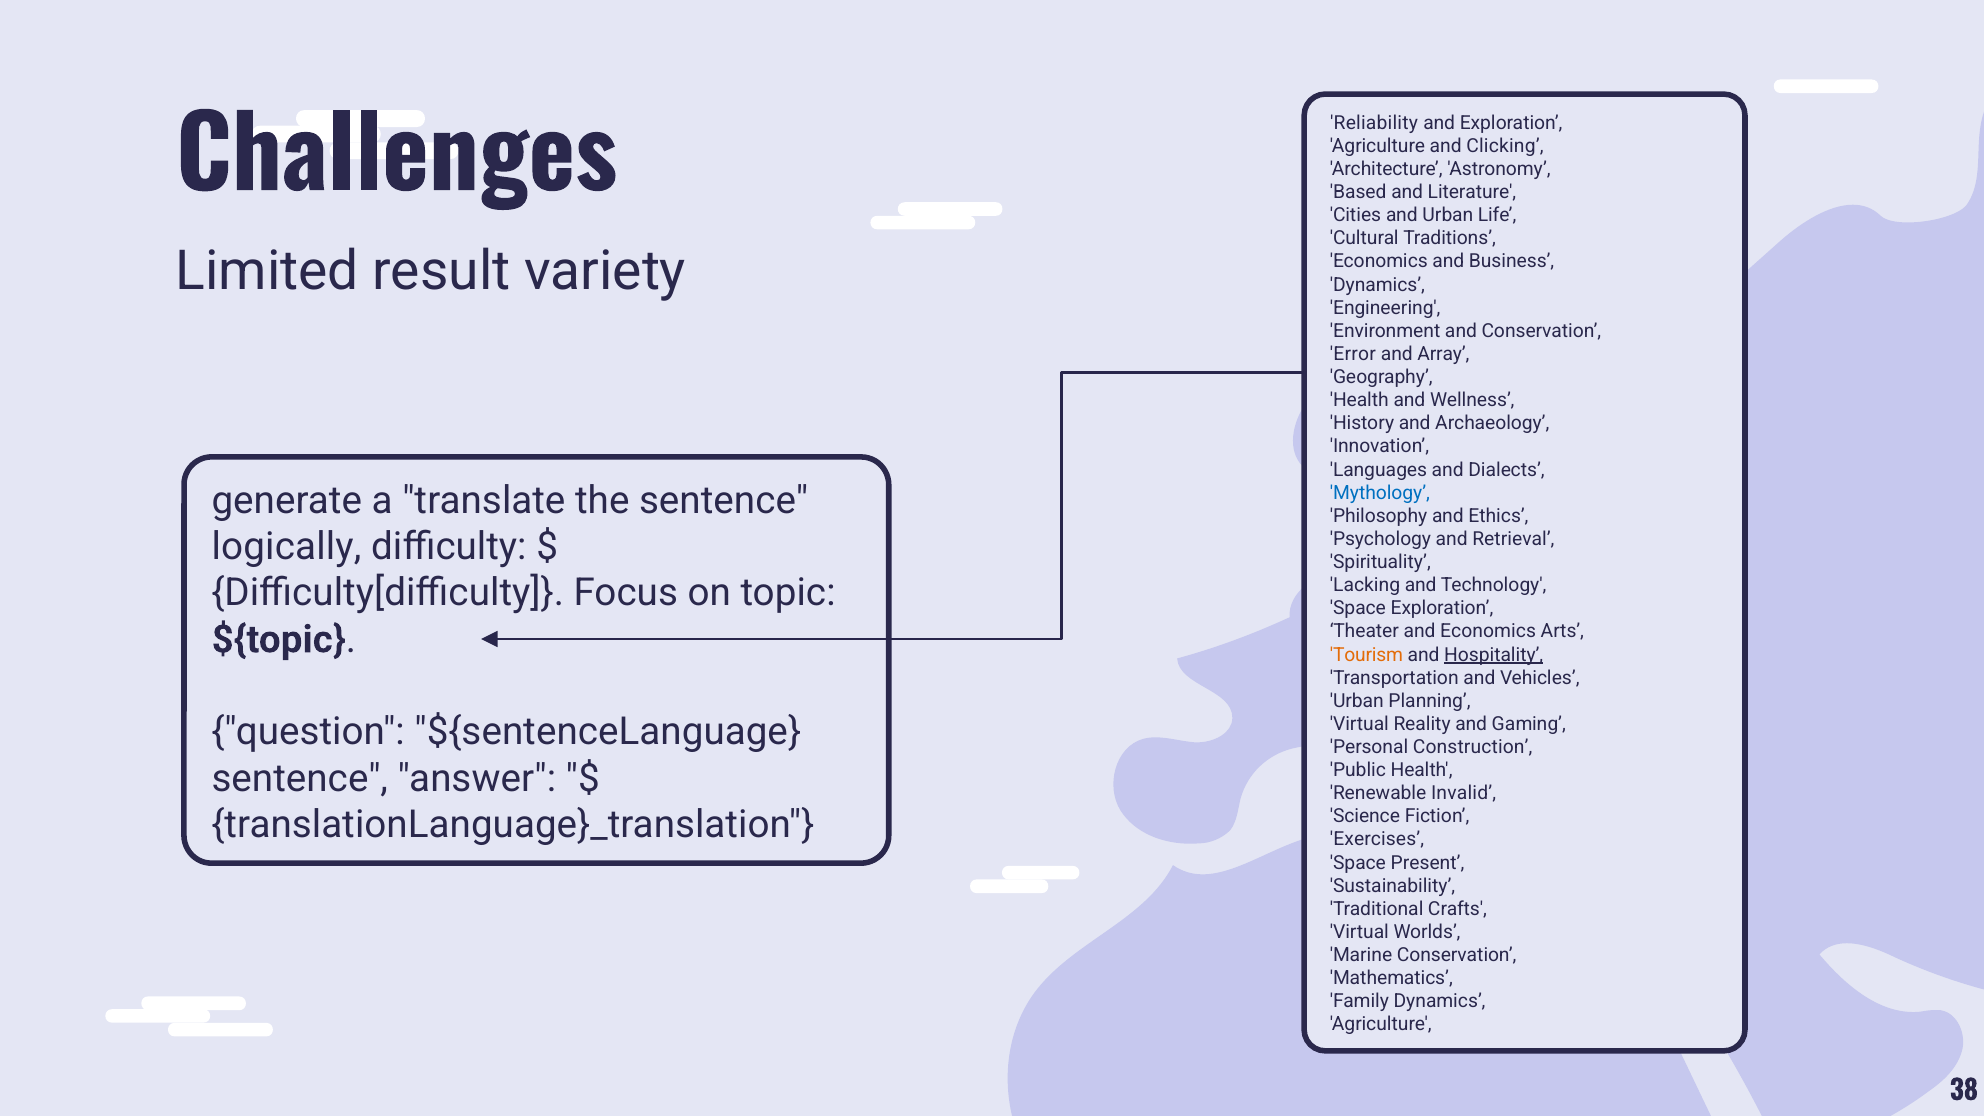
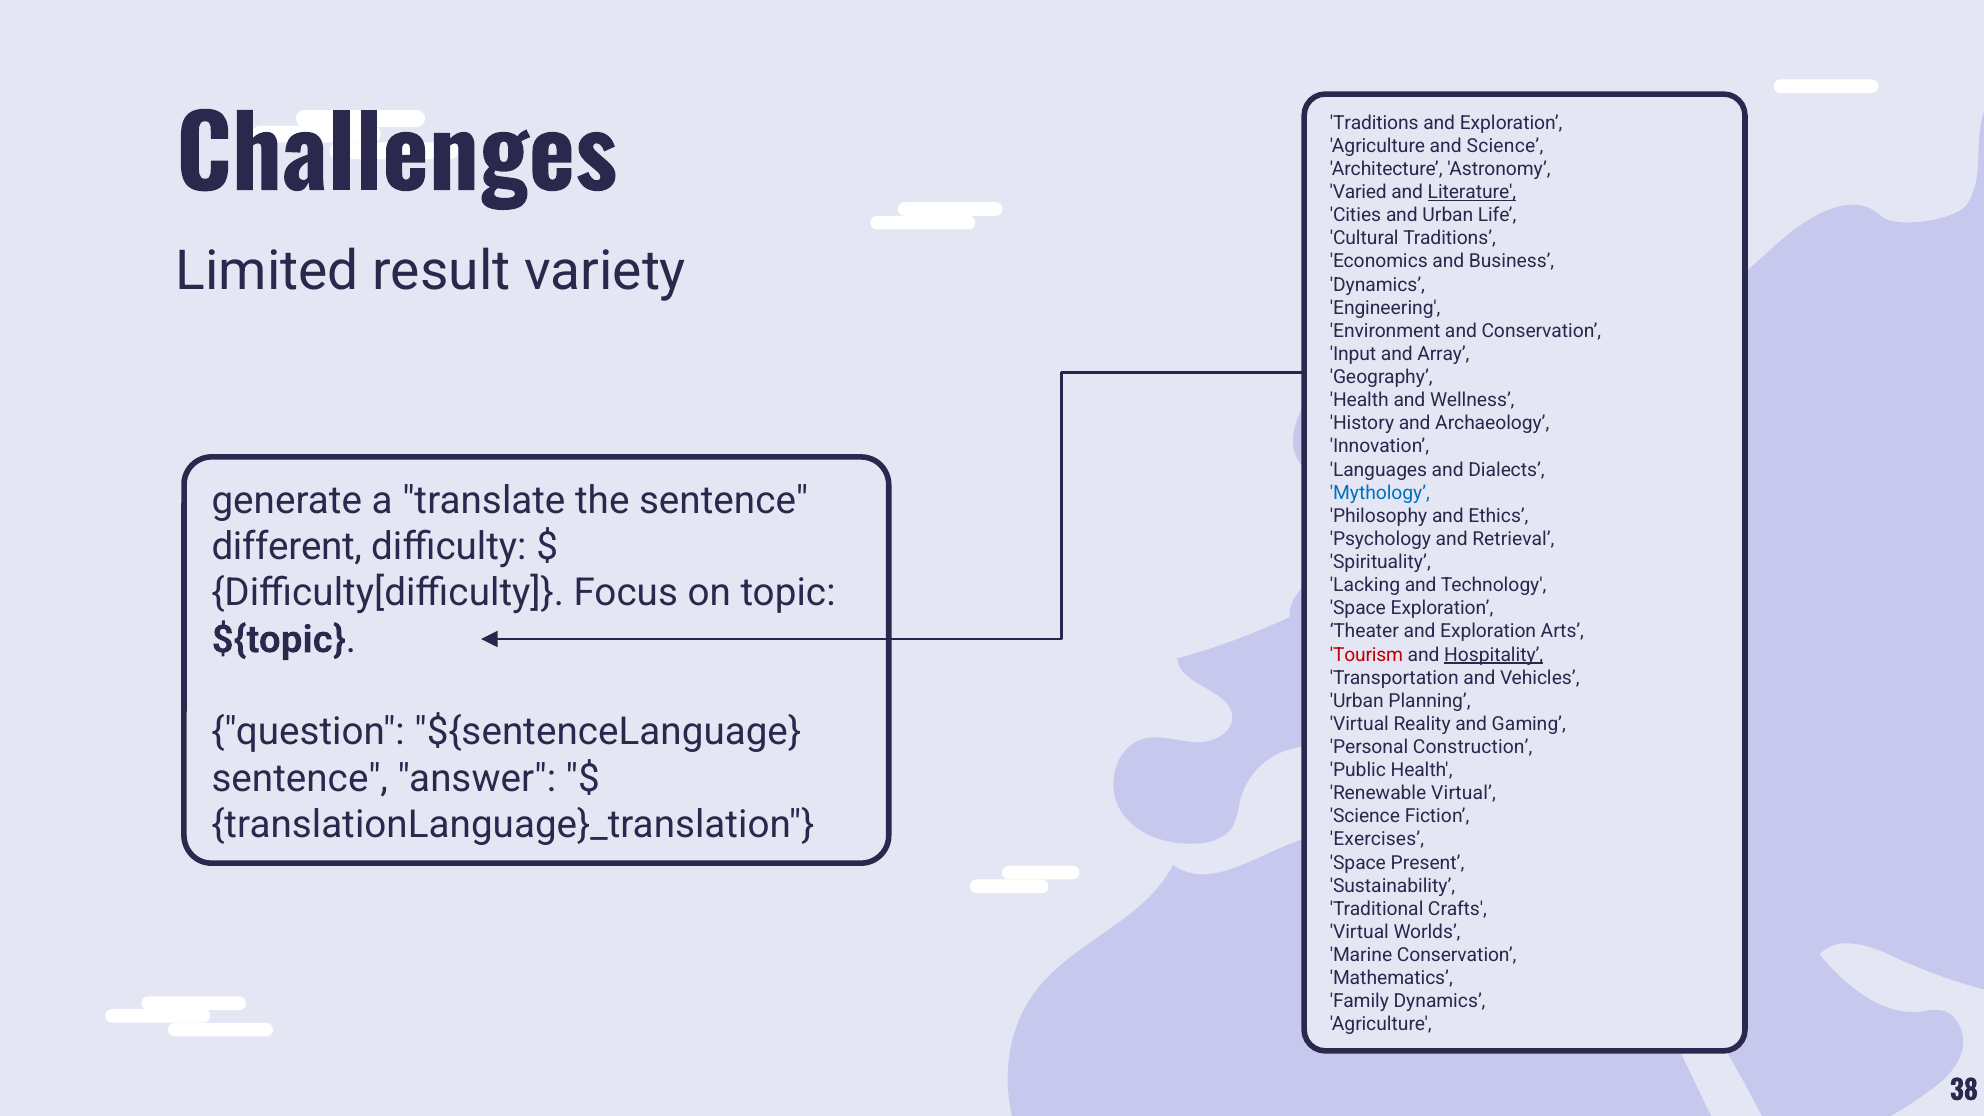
Reliability at (1374, 123): Reliability -> Traditions
and Clicking: Clicking -> Science
Based: Based -> Varied
Literature underline: none -> present
Error: Error -> Input
logically: logically -> different
Theater and Economics: Economics -> Exploration
Tourism colour: orange -> red
Renewable Invalid: Invalid -> Virtual
